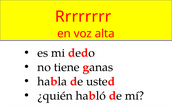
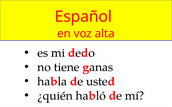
Rrrrrrrr: Rrrrrrrr -> Español
